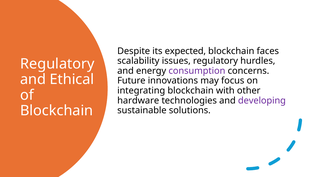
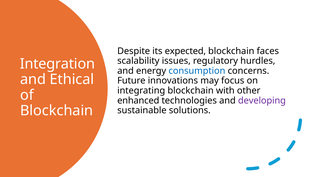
Regulatory at (57, 64): Regulatory -> Integration
consumption colour: purple -> blue
hardware: hardware -> enhanced
